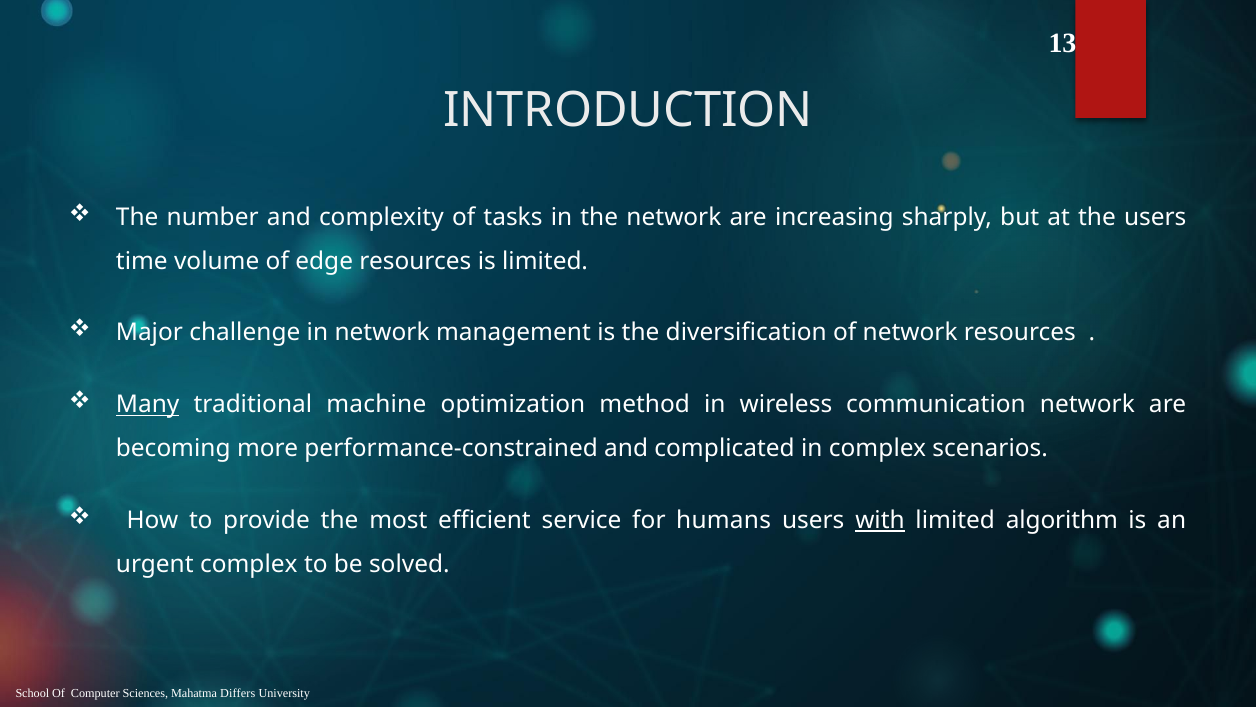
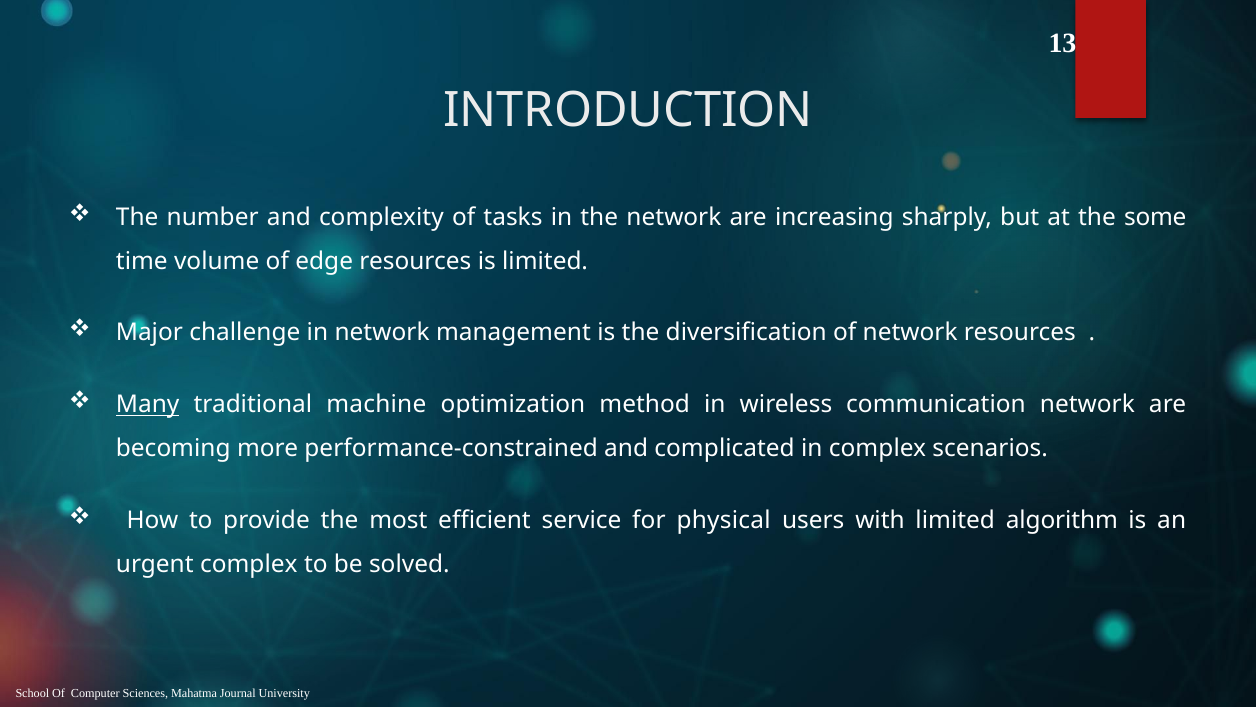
the users: users -> some
humans: humans -> physical
with underline: present -> none
Differs: Differs -> Journal
